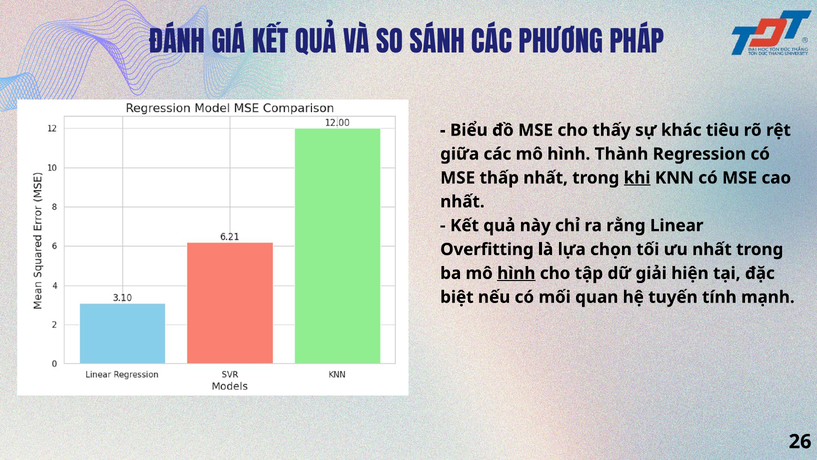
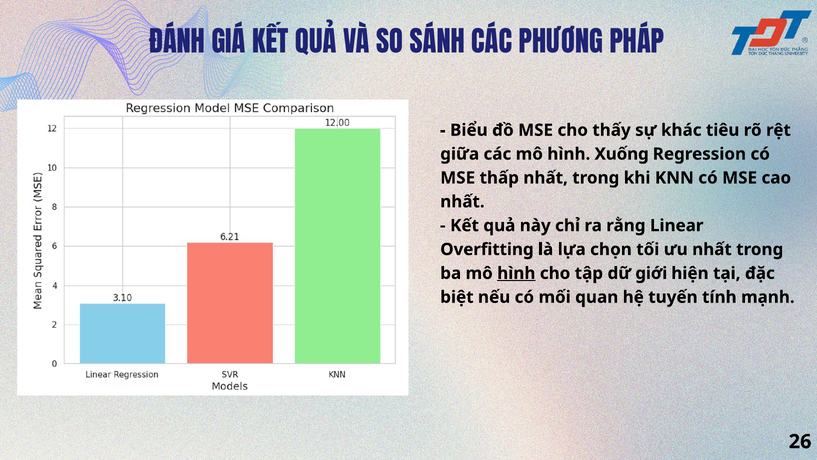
Thành: Thành -> Xuống
khi underline: present -> none
giải: giải -> giới
